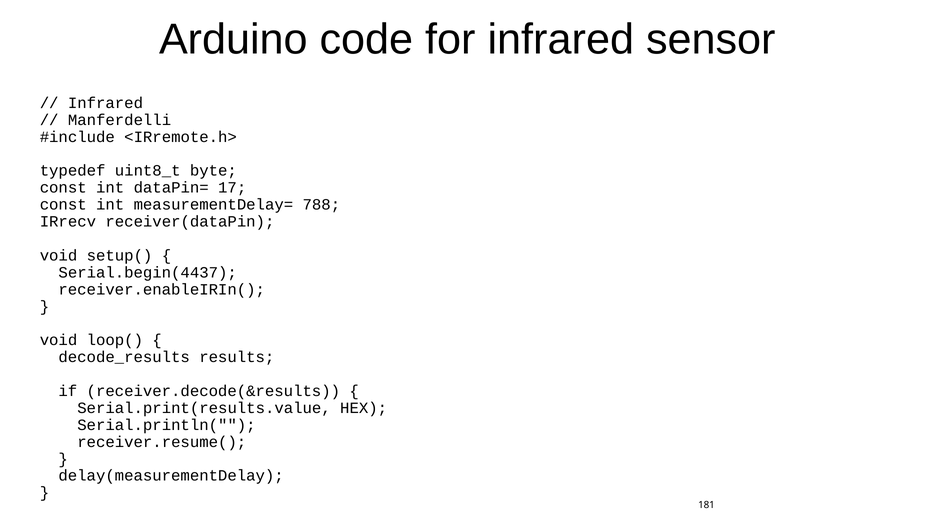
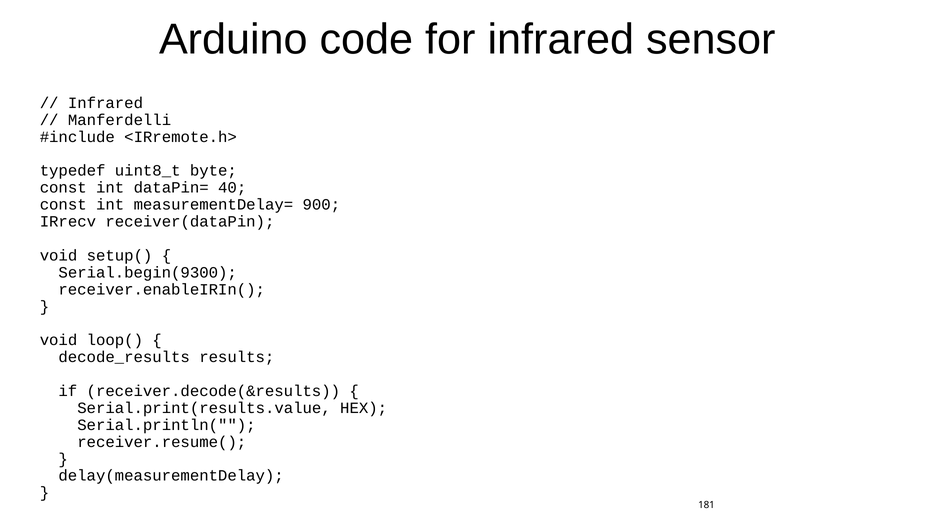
17: 17 -> 40
788: 788 -> 900
Serial.begin(4437: Serial.begin(4437 -> Serial.begin(9300
